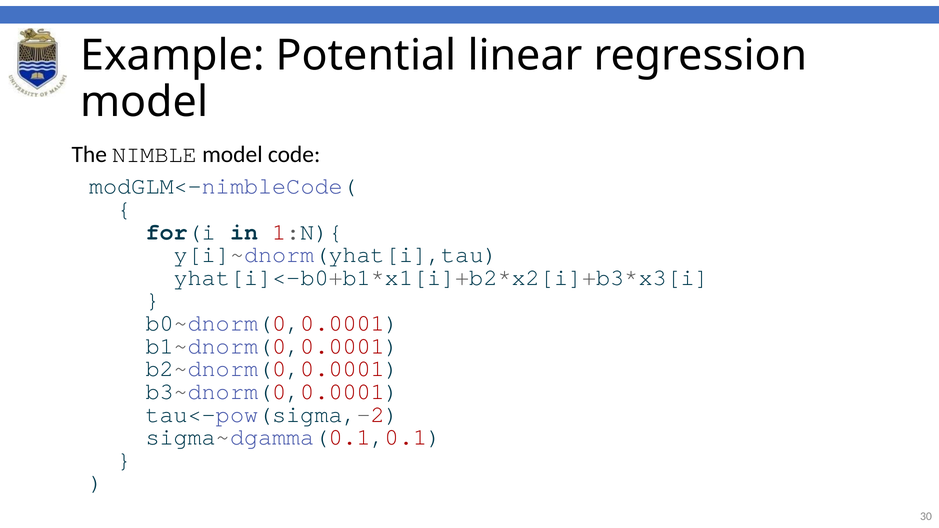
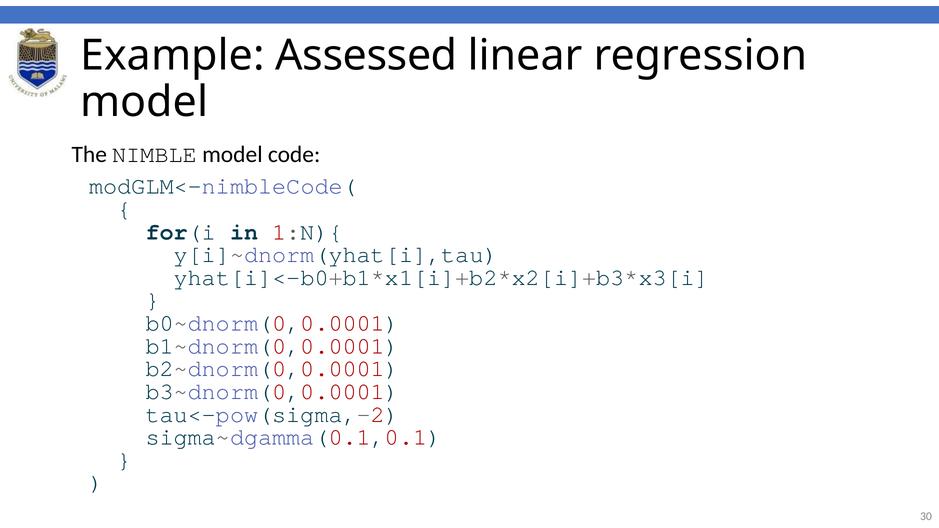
Potential: Potential -> Assessed
